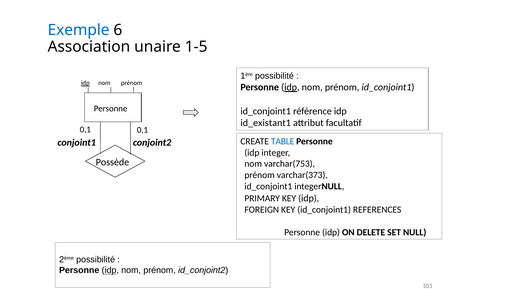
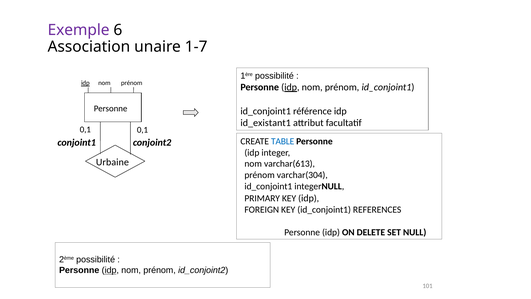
Exemple colour: blue -> purple
1-5: 1-5 -> 1-7
Possède: Possède -> Urbaine
varchar(753: varchar(753 -> varchar(613
varchar(373: varchar(373 -> varchar(304
